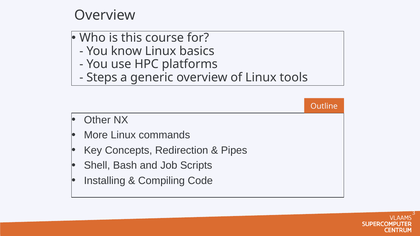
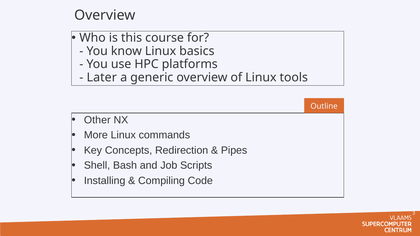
Steps: Steps -> Later
